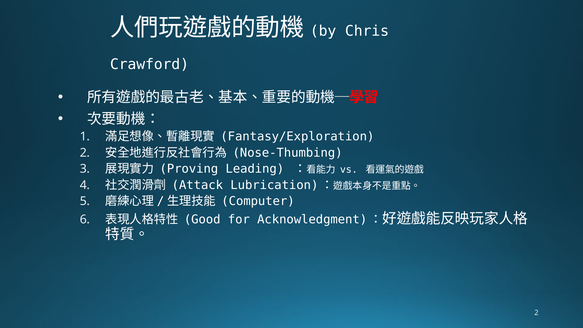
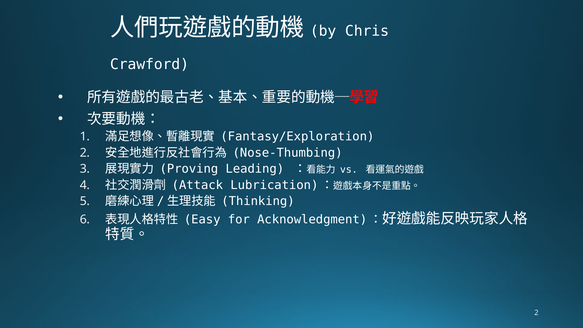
Computer: Computer -> Thinking
Good: Good -> Easy
